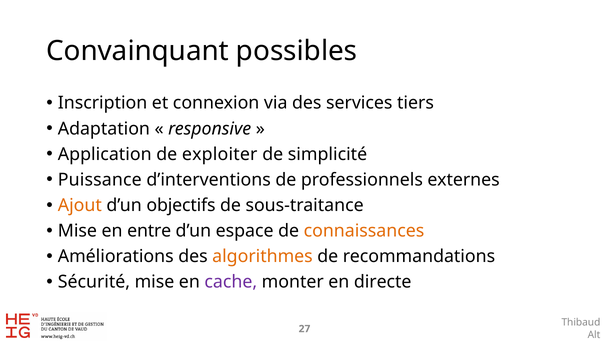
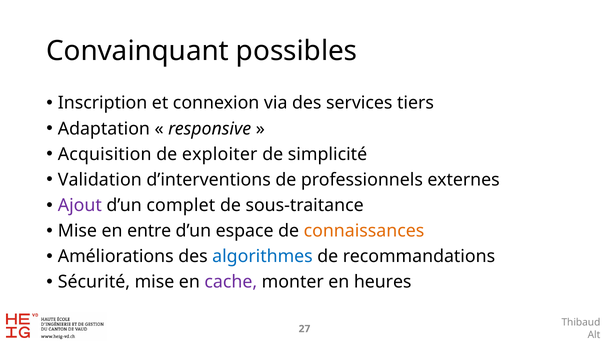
Application: Application -> Acquisition
Puissance: Puissance -> Validation
Ajout colour: orange -> purple
objectifs: objectifs -> complet
algorithmes colour: orange -> blue
directe: directe -> heures
